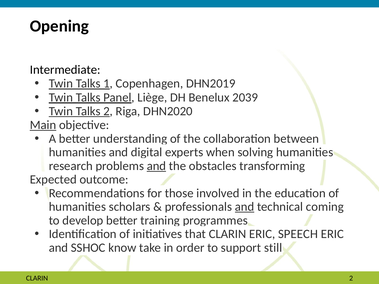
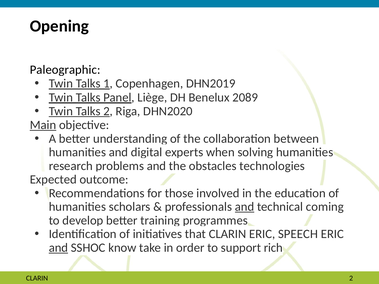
Intermediate: Intermediate -> Paleographic
2039: 2039 -> 2089
and at (156, 166) underline: present -> none
transforming: transforming -> technologies
and at (58, 248) underline: none -> present
still: still -> rich
